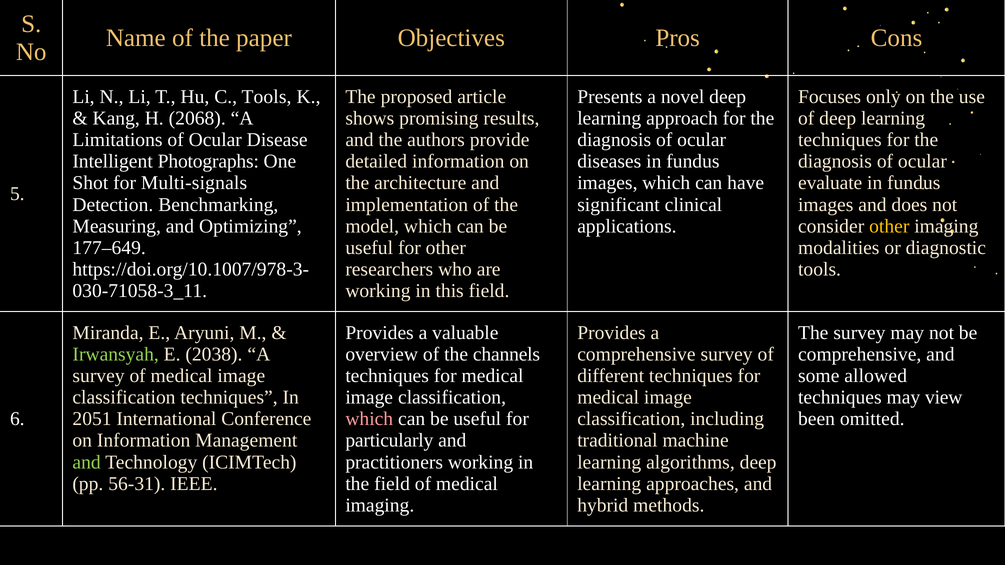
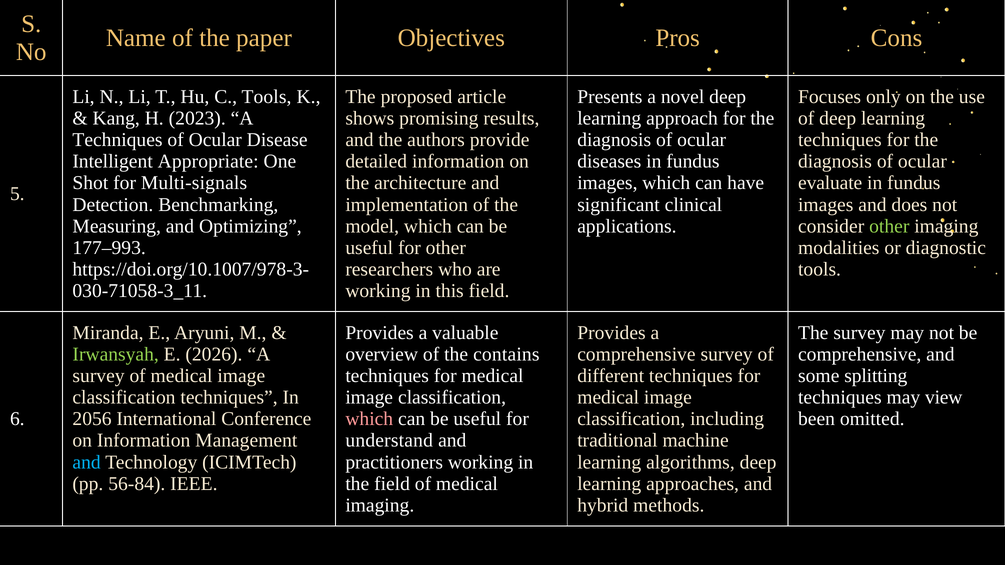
2068: 2068 -> 2023
Limitations at (118, 140): Limitations -> Techniques
Photographs: Photographs -> Appropriate
other at (889, 226) colour: yellow -> light green
177–649: 177–649 -> 177–993
2038: 2038 -> 2026
channels: channels -> contains
allowed: allowed -> splitting
2051: 2051 -> 2056
particularly: particularly -> understand
and at (87, 462) colour: light green -> light blue
56-31: 56-31 -> 56-84
